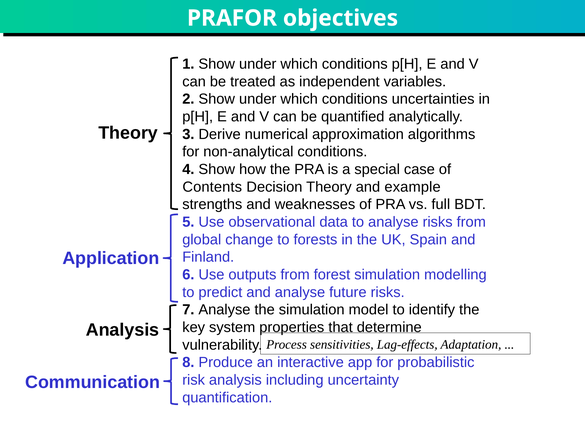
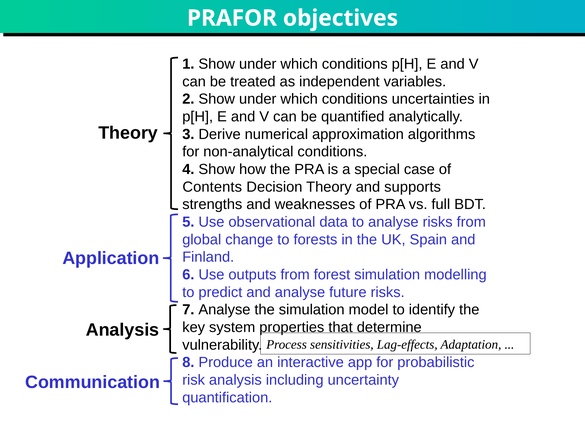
example: example -> supports
